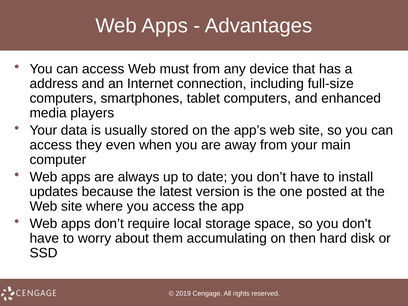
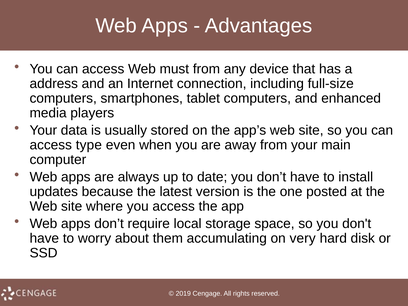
they: they -> type
then: then -> very
